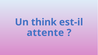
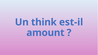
attente: attente -> amount
